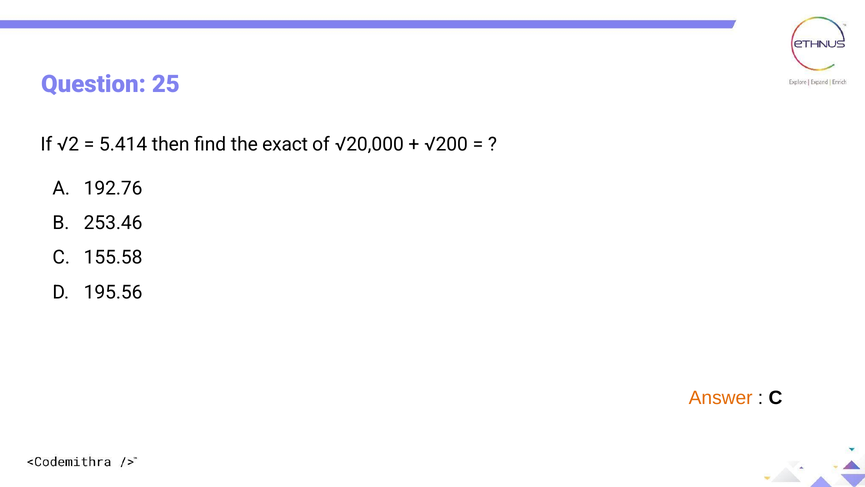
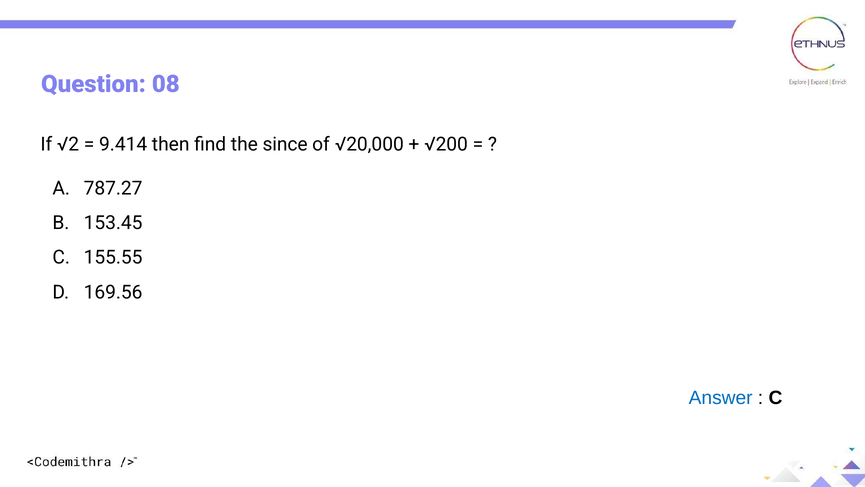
25: 25 -> 08
5.414: 5.414 -> 9.414
exact: exact -> since
192.76: 192.76 -> 787.27
253.46: 253.46 -> 153.45
155.58: 155.58 -> 155.55
195.56: 195.56 -> 169.56
Answer colour: orange -> blue
